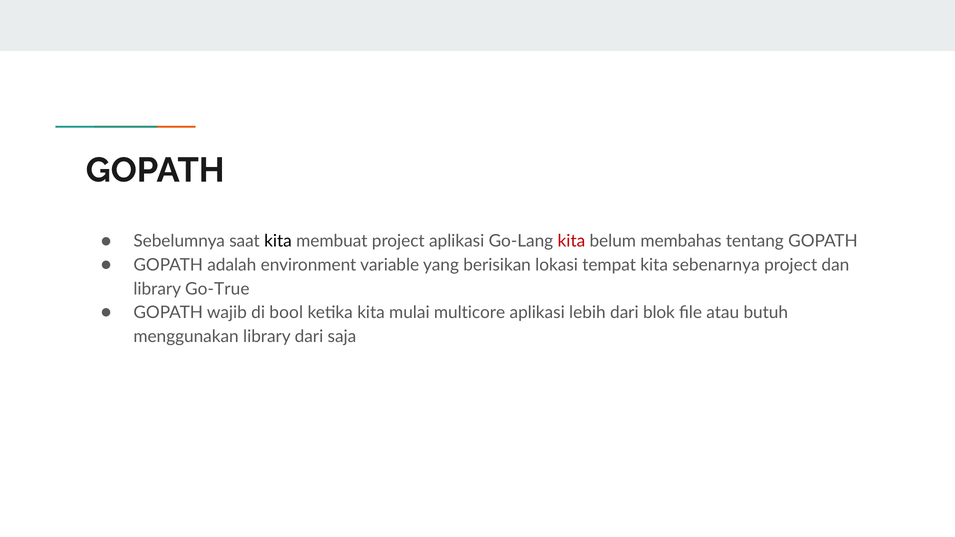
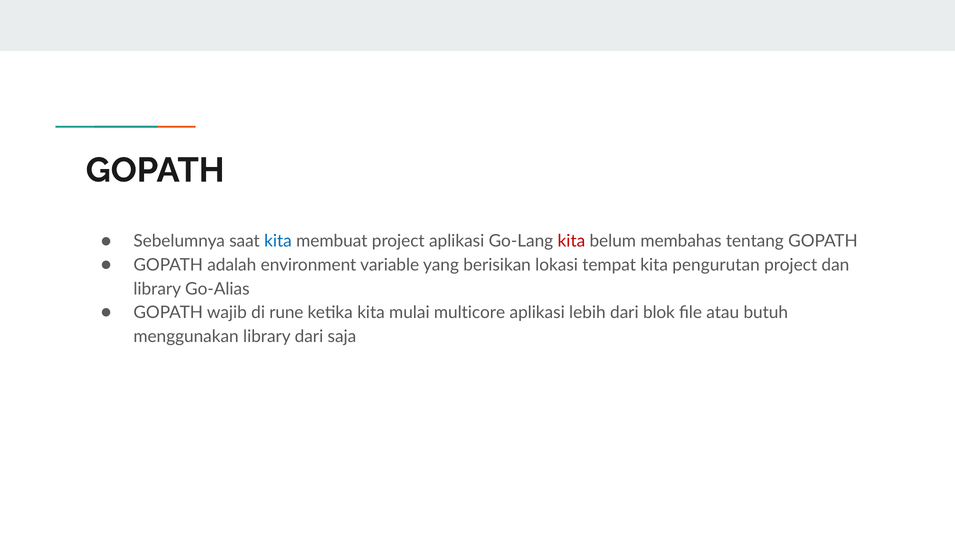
kita at (278, 241) colour: black -> blue
sebenarnya: sebenarnya -> pengurutan
Go-True: Go-True -> Go-Alias
bool: bool -> rune
